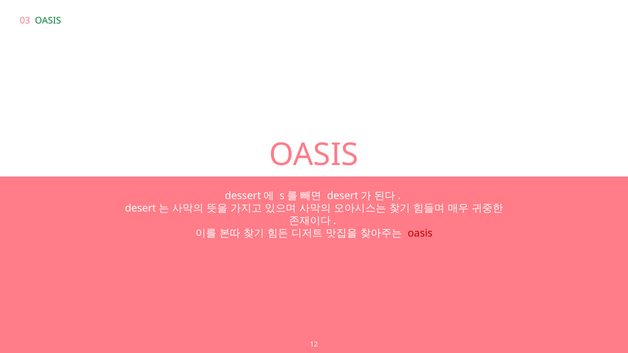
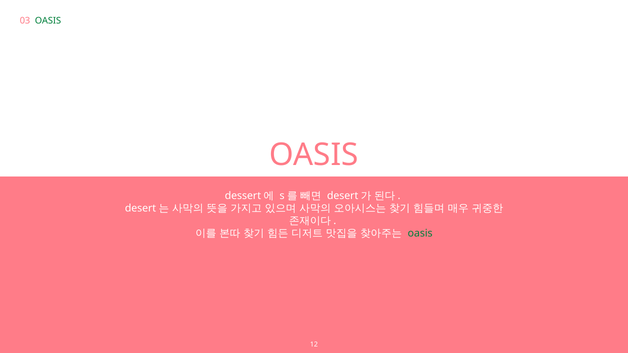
oasis at (420, 234) colour: red -> green
